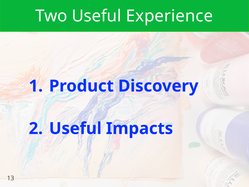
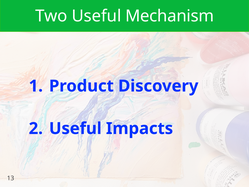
Experience: Experience -> Mechanism
